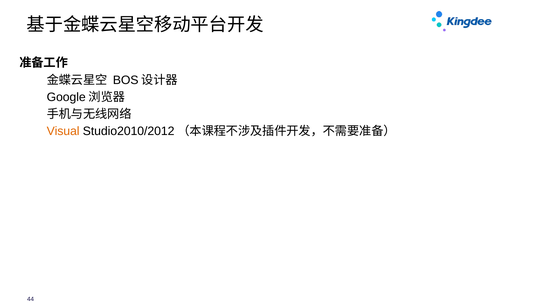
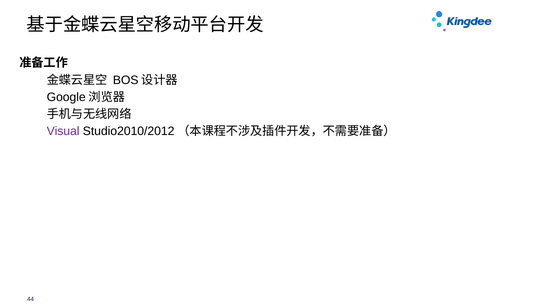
Visual colour: orange -> purple
